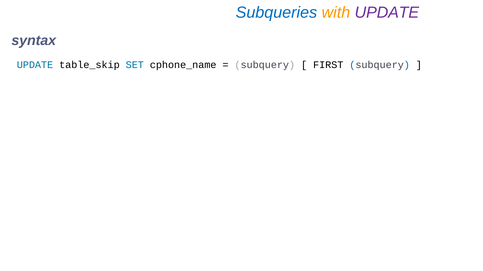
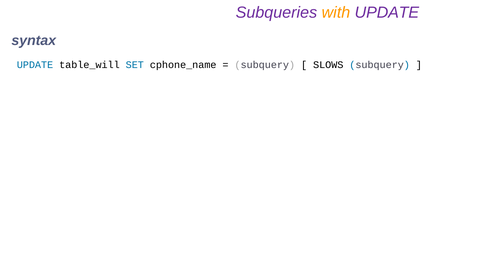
Subqueries colour: blue -> purple
table_skip: table_skip -> table_will
FIRST: FIRST -> SLOWS
